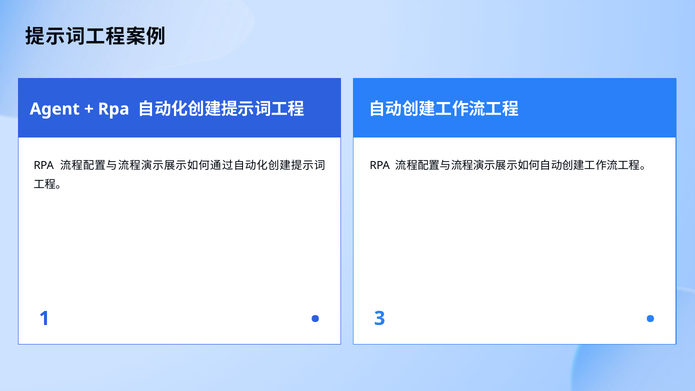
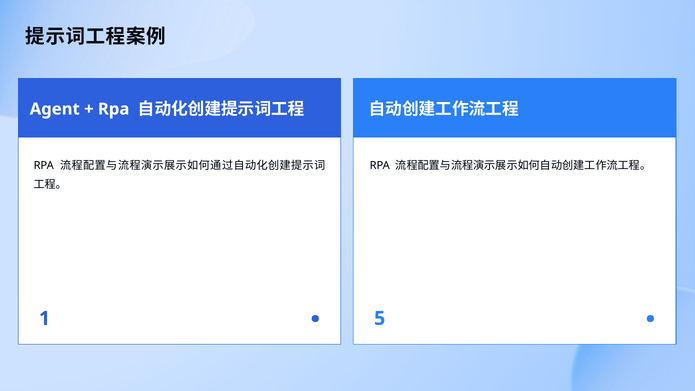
3: 3 -> 5
